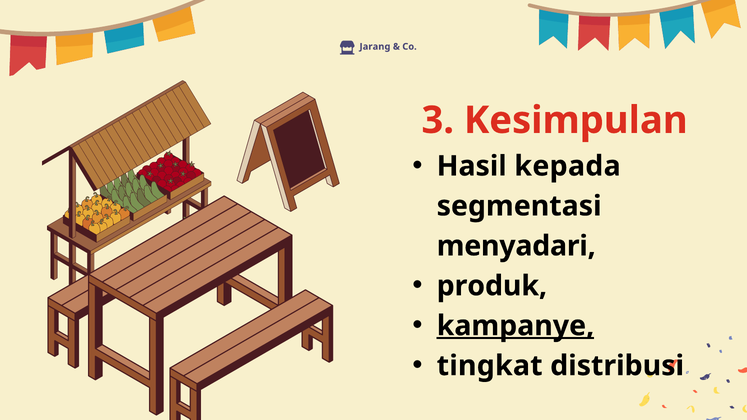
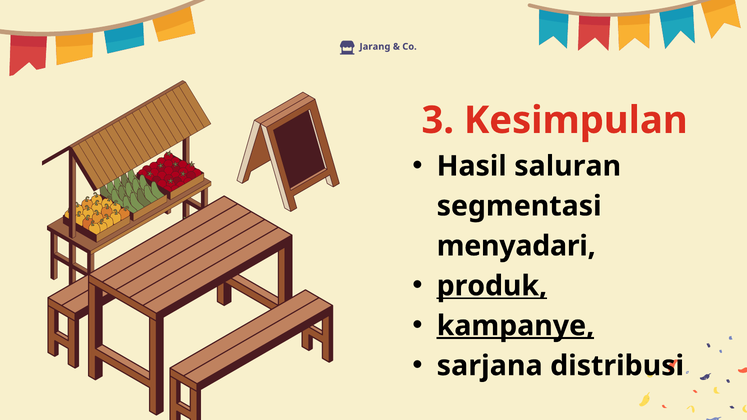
kepada: kepada -> saluran
produk underline: none -> present
tingkat: tingkat -> sarjana
